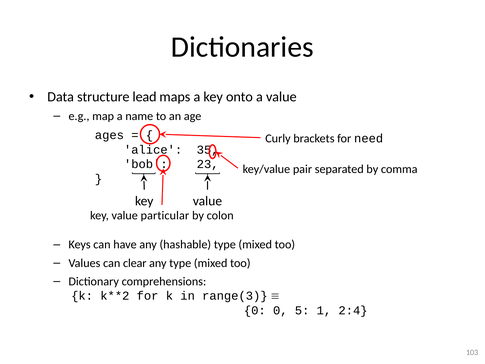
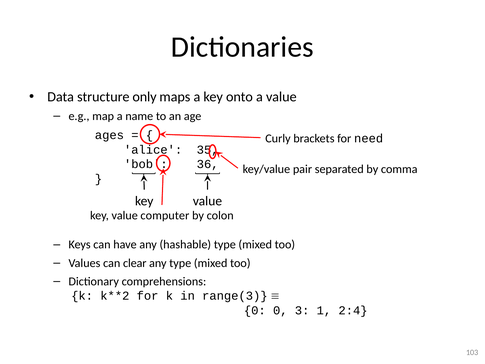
lead: lead -> only
23: 23 -> 36
particular: particular -> computer
5: 5 -> 3
